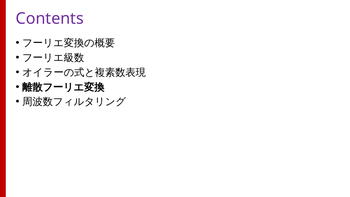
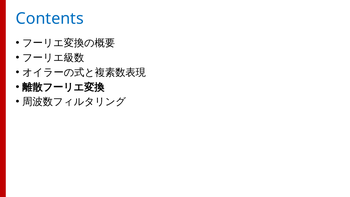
Contents colour: purple -> blue
